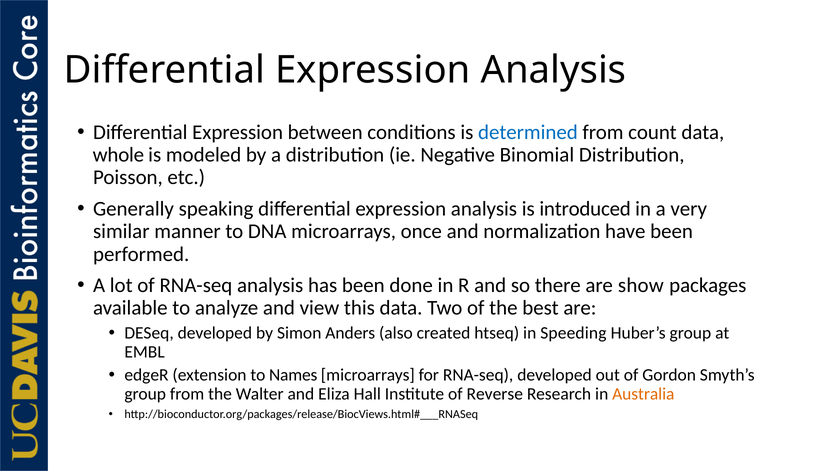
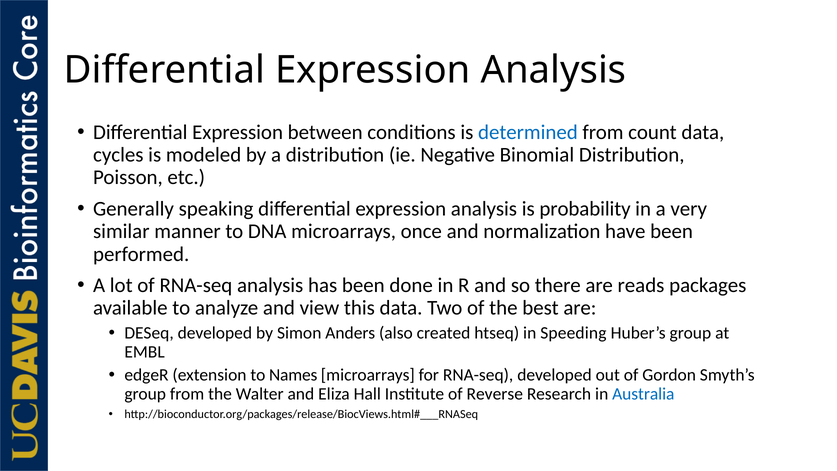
whole: whole -> cycles
introduced: introduced -> probability
show: show -> reads
Australia colour: orange -> blue
